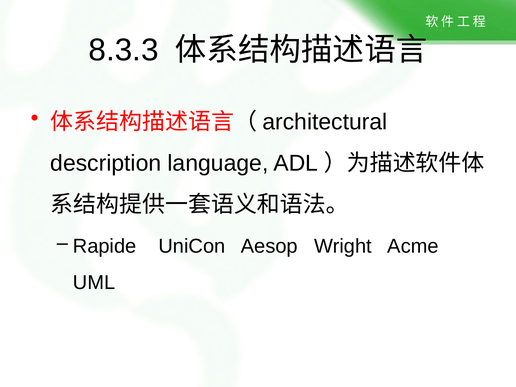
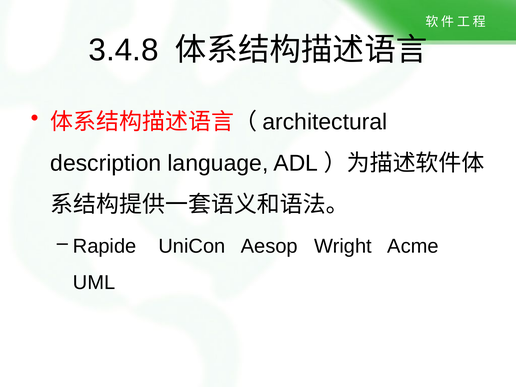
8.3.3: 8.3.3 -> 3.4.8
